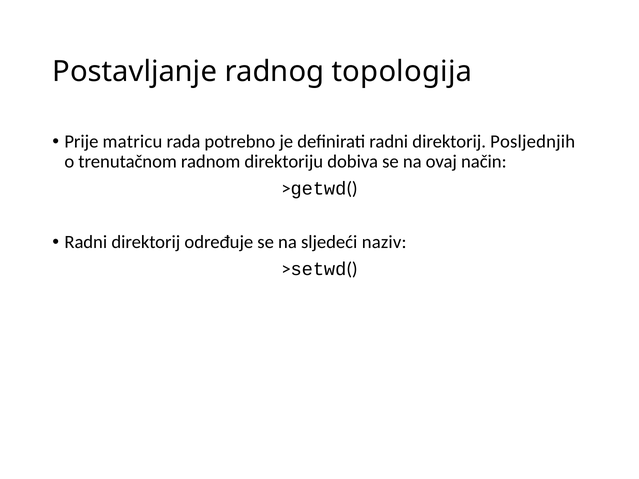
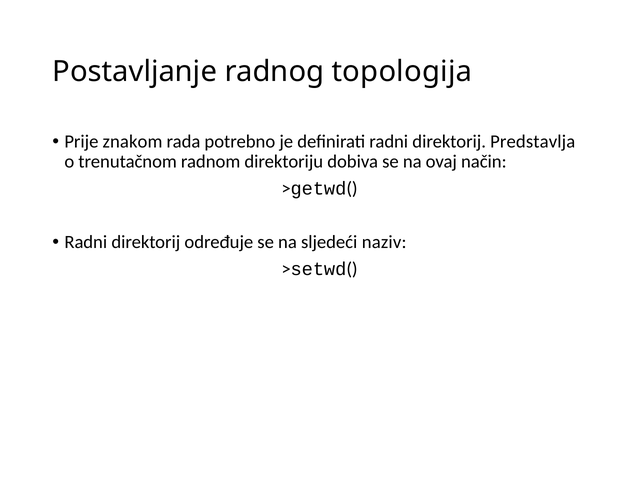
matricu: matricu -> znakom
Posljednjih: Posljednjih -> Predstavlja
